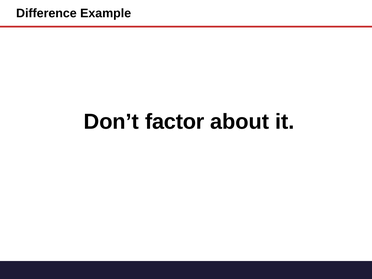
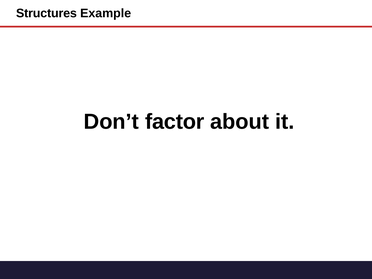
Difference: Difference -> Structures
